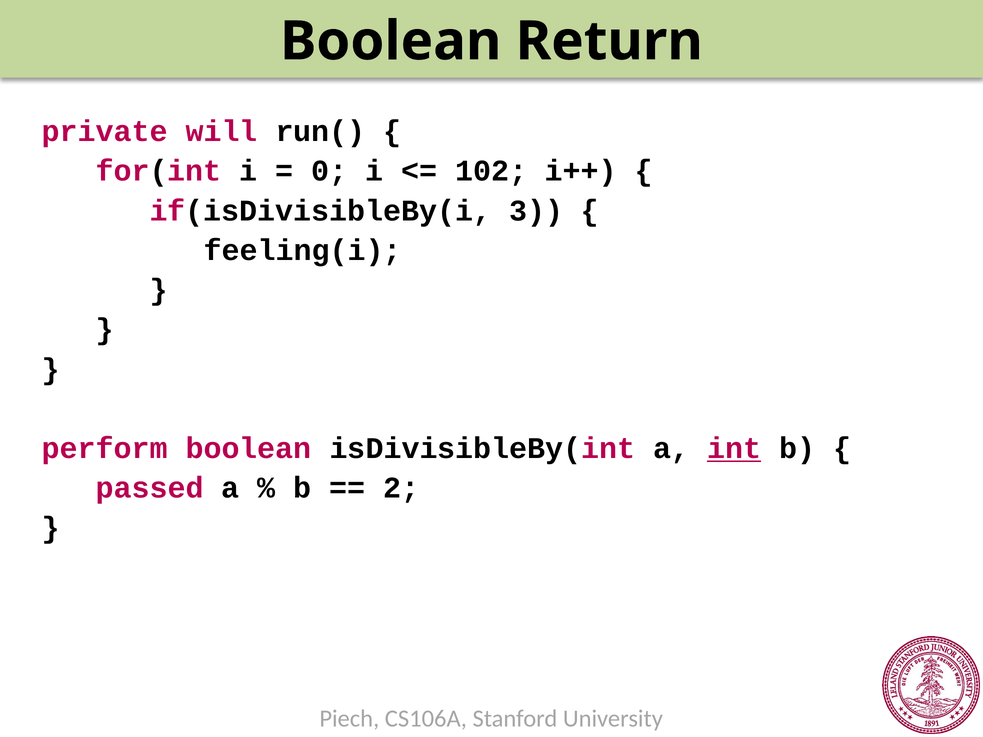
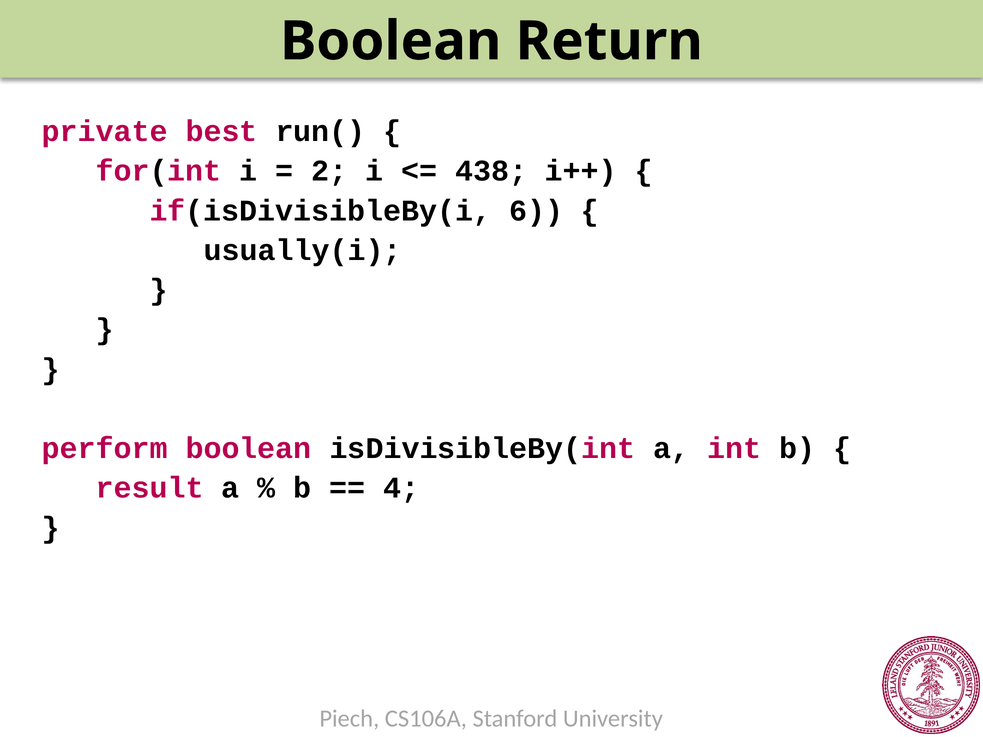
will: will -> best
0: 0 -> 2
102: 102 -> 438
3: 3 -> 6
feeling(i: feeling(i -> usually(i
int underline: present -> none
passed: passed -> result
2: 2 -> 4
